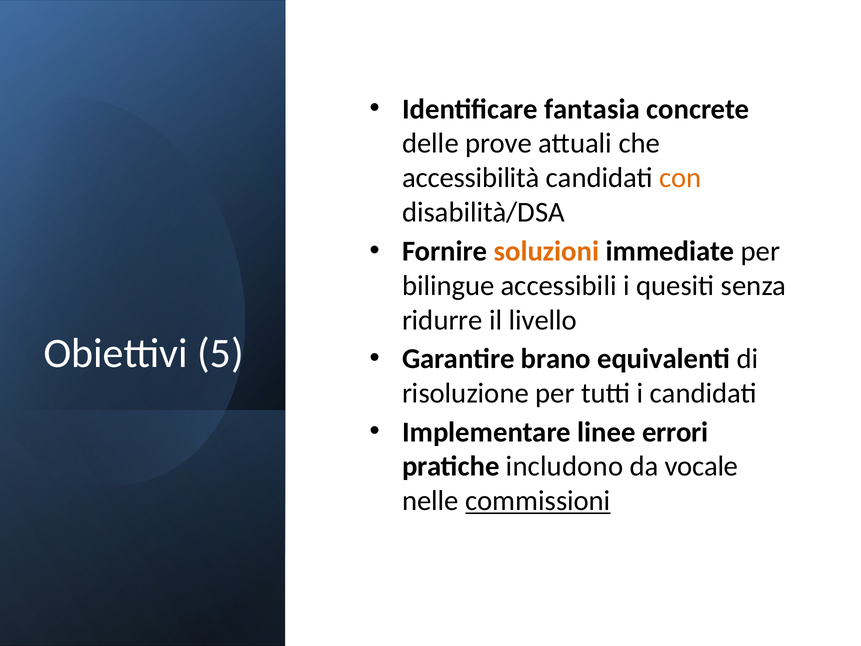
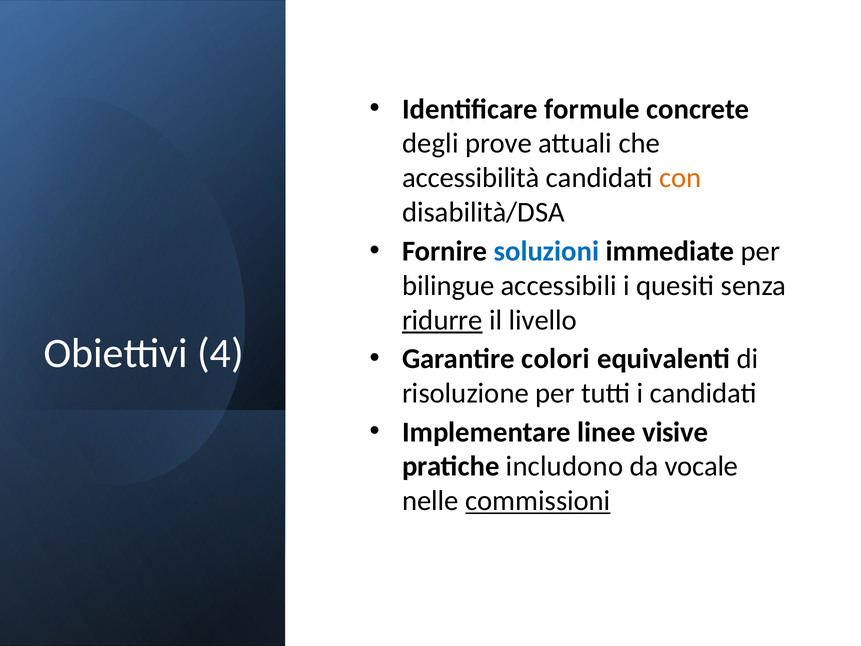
fantasia: fantasia -> formule
delle: delle -> degli
soluzioni colour: orange -> blue
ridurre underline: none -> present
5: 5 -> 4
brano: brano -> colori
errori: errori -> visive
